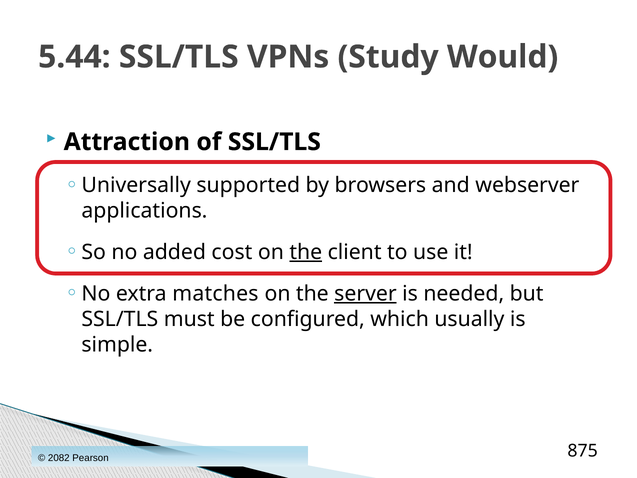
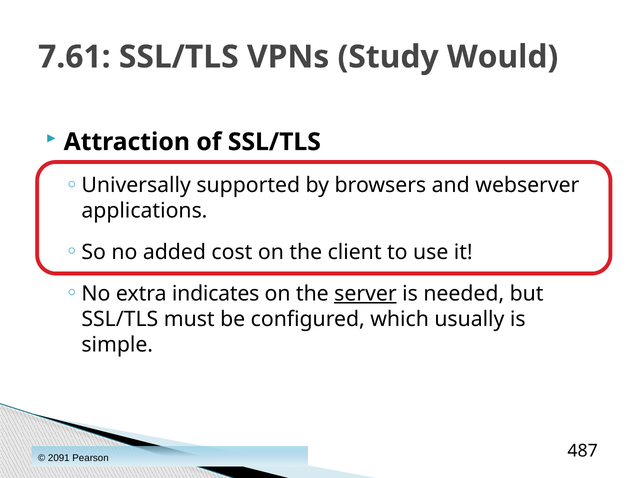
5.44: 5.44 -> 7.61
the at (306, 252) underline: present -> none
matches: matches -> indicates
2082: 2082 -> 2091
875: 875 -> 487
